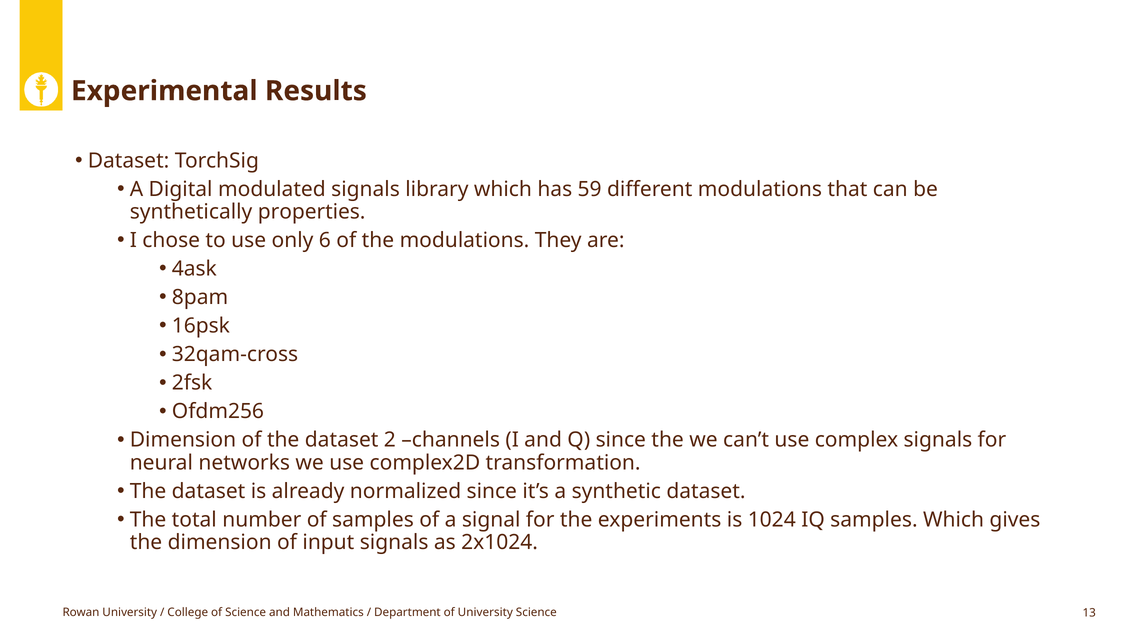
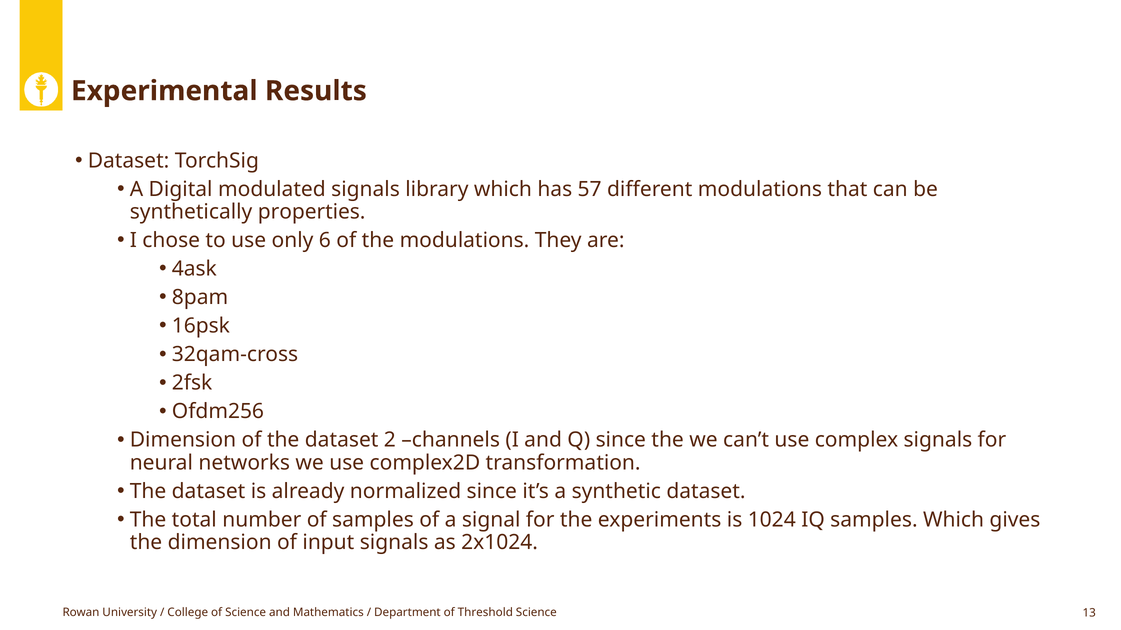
59: 59 -> 57
of University: University -> Threshold
